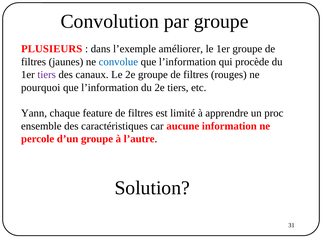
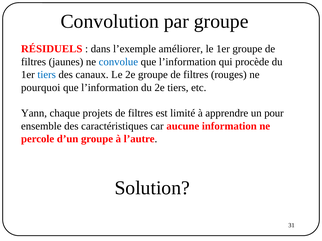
PLUSIEURS: PLUSIEURS -> RÉSIDUELS
tiers at (47, 75) colour: purple -> blue
feature: feature -> projets
proc: proc -> pour
